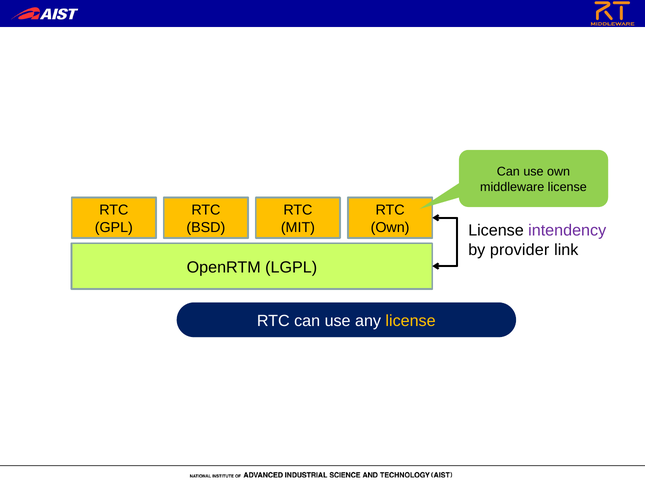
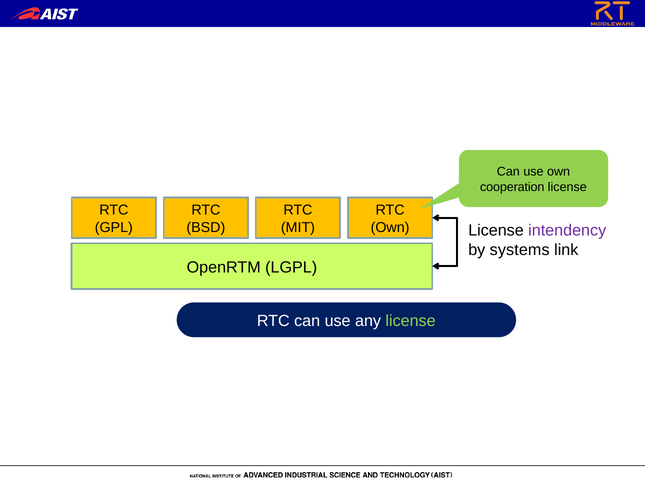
middleware: middleware -> cooperation
provider: provider -> systems
license at (411, 321) colour: yellow -> light green
